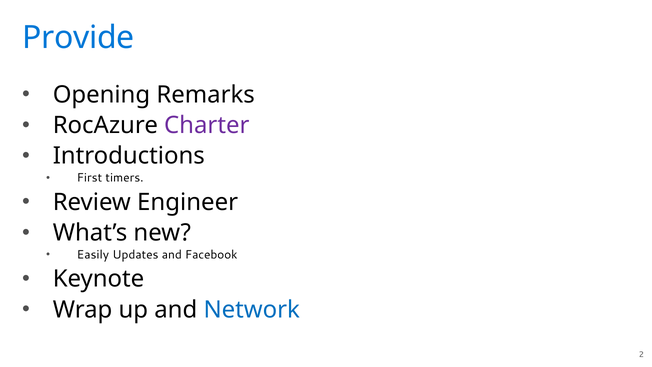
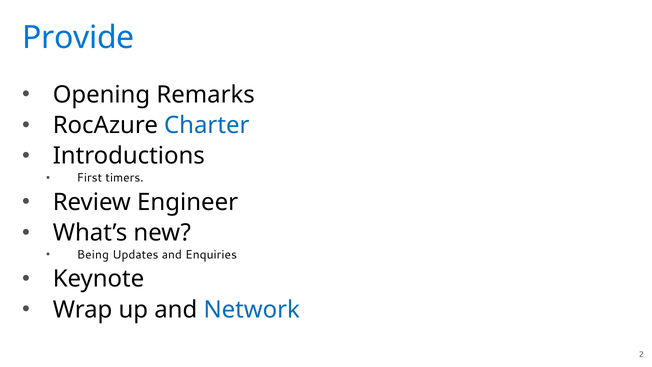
Charter colour: purple -> blue
Easily: Easily -> Being
Facebook: Facebook -> Enquiries
